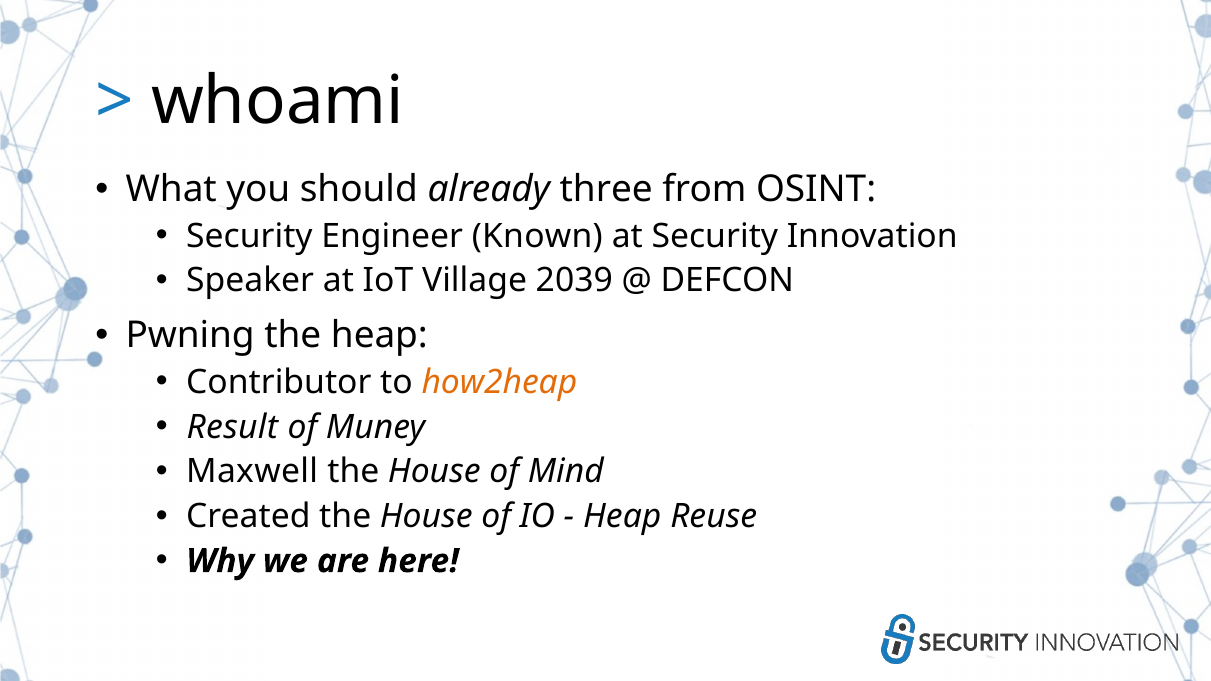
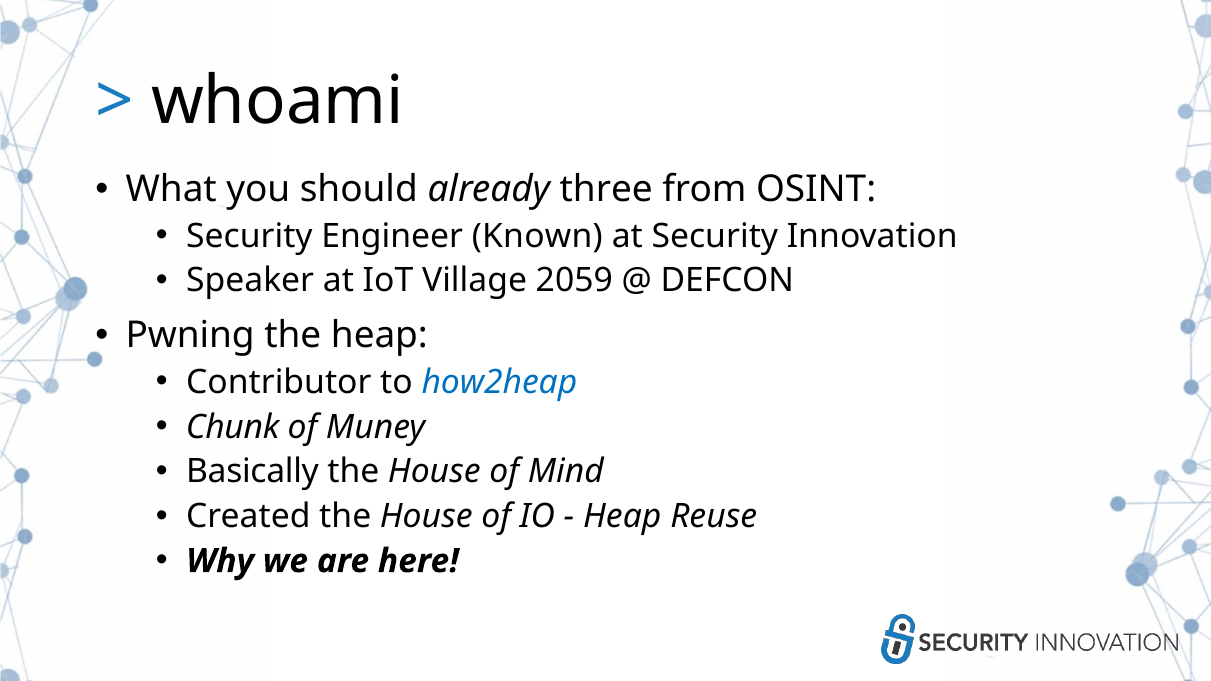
2039: 2039 -> 2059
how2heap colour: orange -> blue
Result: Result -> Chunk
Maxwell: Maxwell -> Basically
